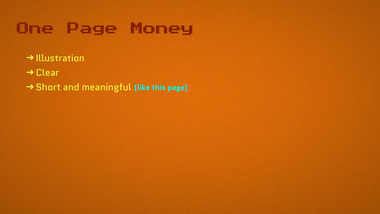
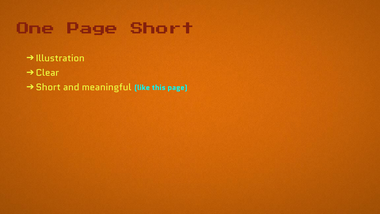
Page Money: Money -> Short
